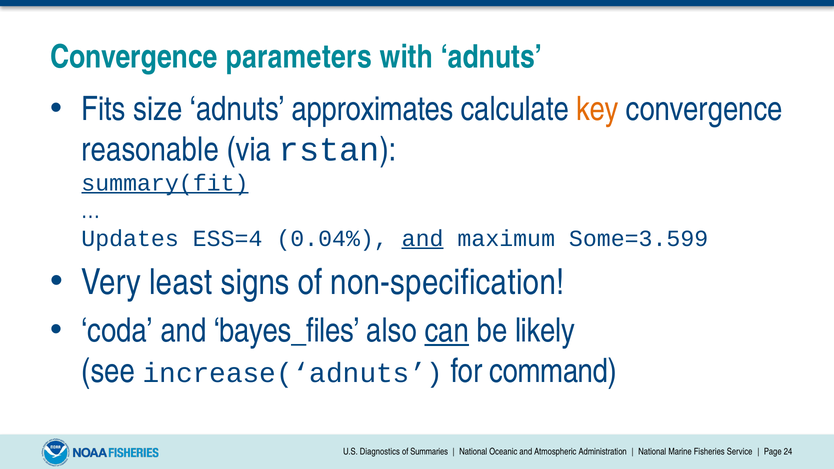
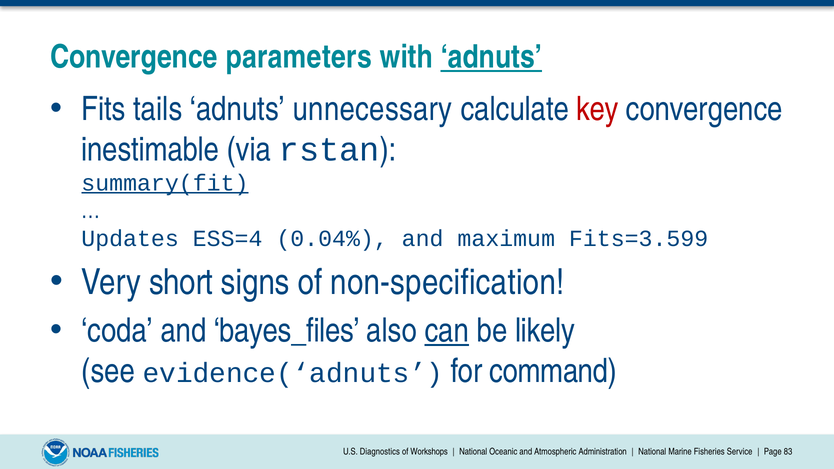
adnuts at (491, 57) underline: none -> present
size: size -> tails
approximates: approximates -> unnecessary
key colour: orange -> red
reasonable: reasonable -> inestimable
and at (423, 239) underline: present -> none
Some=3.599: Some=3.599 -> Fits=3.599
least: least -> short
increase(‘adnuts: increase(‘adnuts -> evidence(‘adnuts
Summaries: Summaries -> Workshops
24: 24 -> 83
